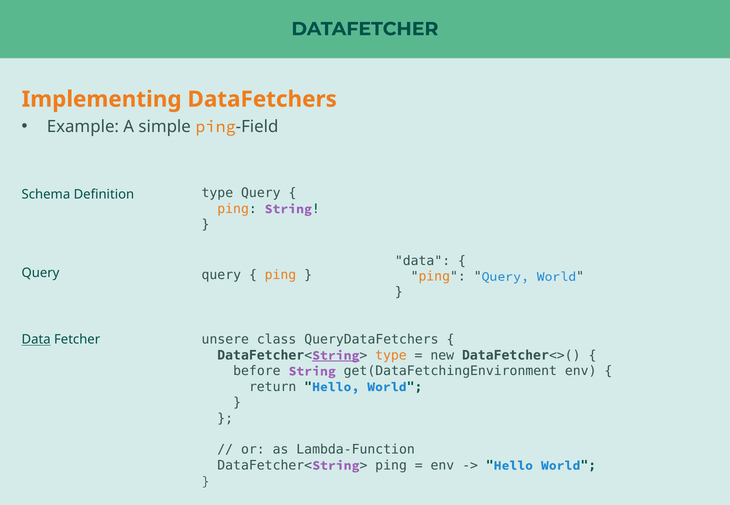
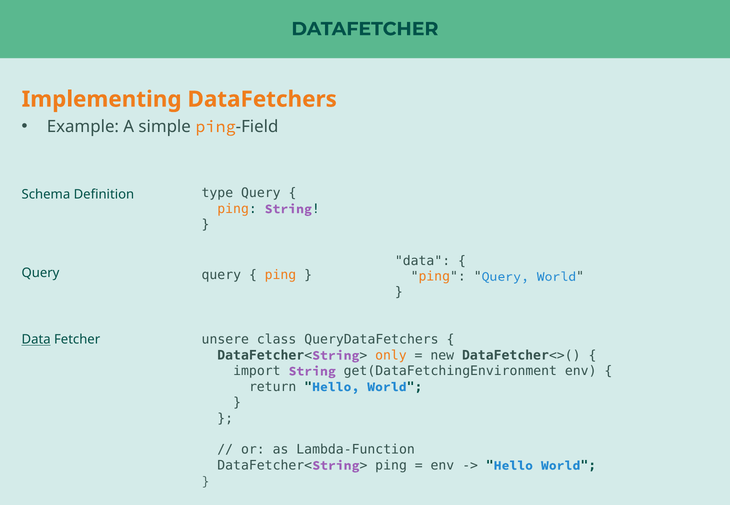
String at (336, 356) underline: present -> none
type at (391, 356): type -> only
before: before -> import
